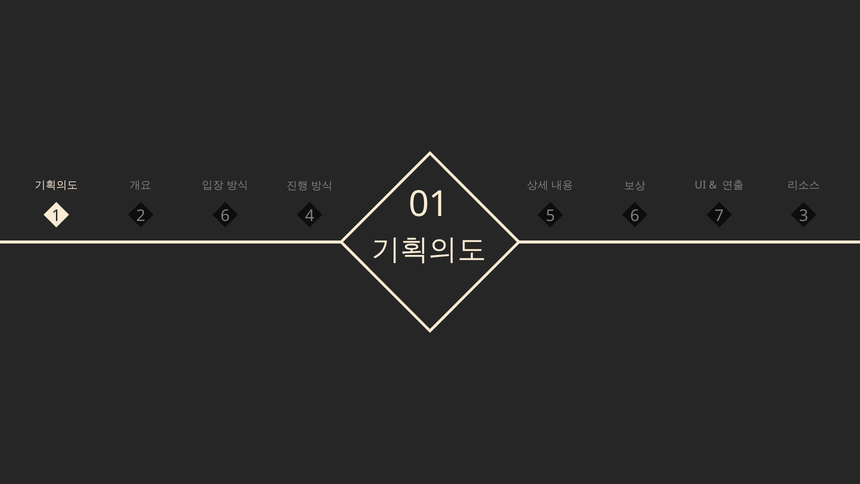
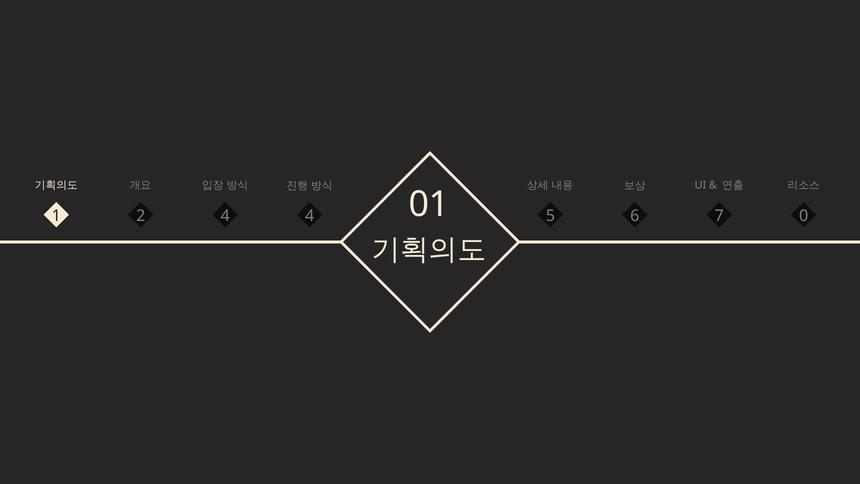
2 6: 6 -> 4
3: 3 -> 0
